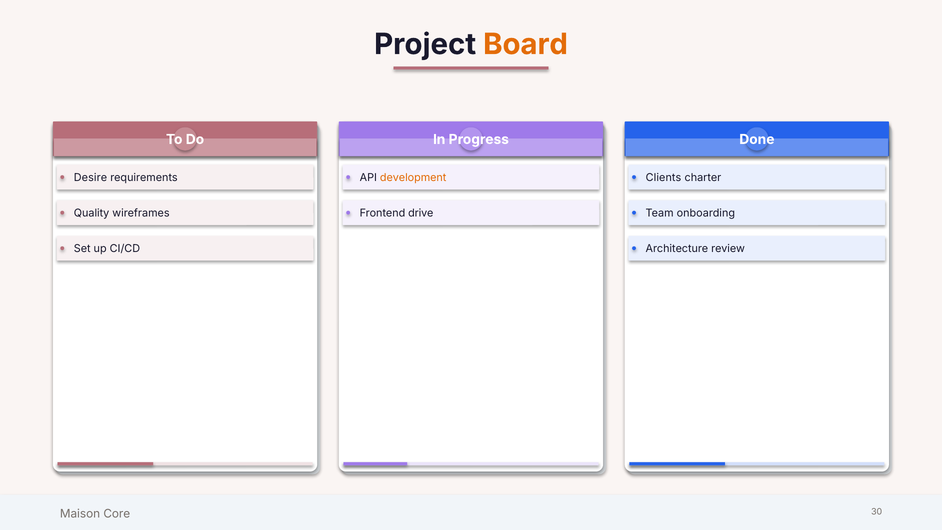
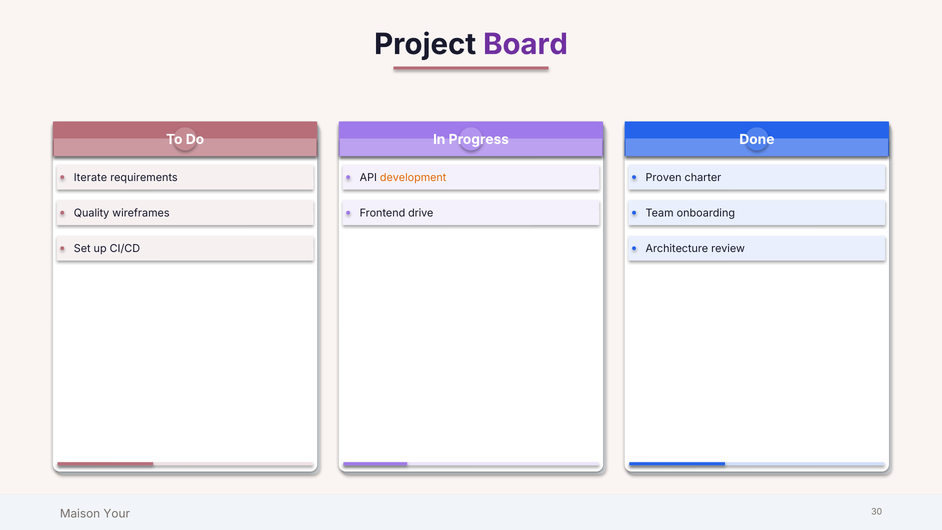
Board colour: orange -> purple
Desire: Desire -> Iterate
Clients: Clients -> Proven
Core: Core -> Your
